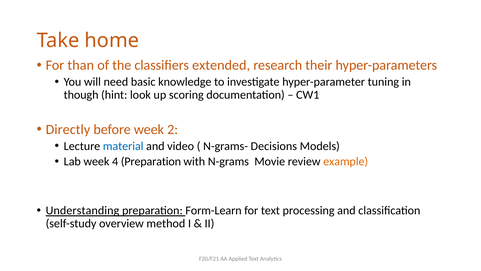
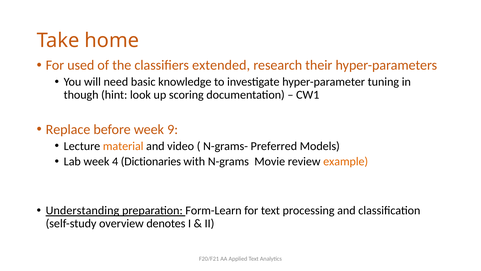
than: than -> used
Directly: Directly -> Replace
2: 2 -> 9
material colour: blue -> orange
Decisions: Decisions -> Preferred
4 Preparation: Preparation -> Dictionaries
method: method -> denotes
